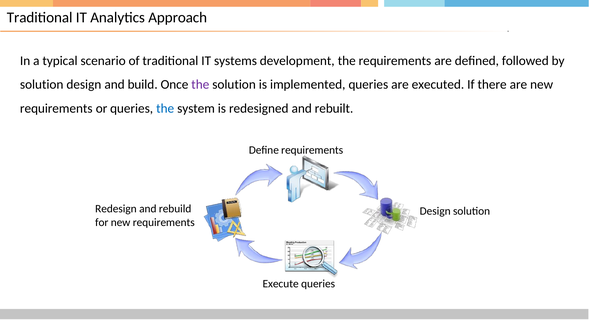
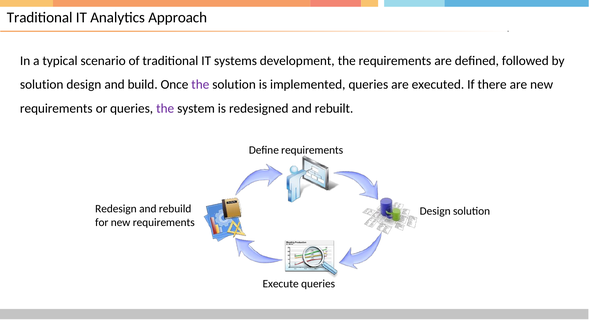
the at (165, 108) colour: blue -> purple
